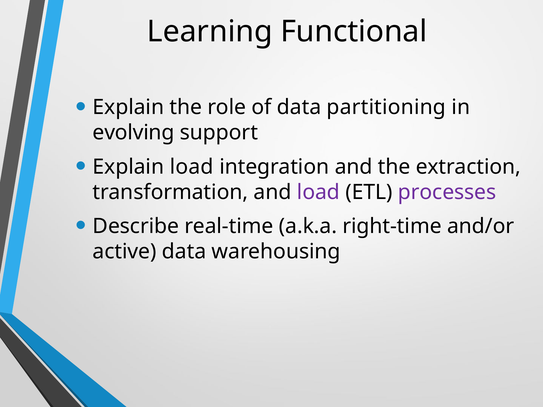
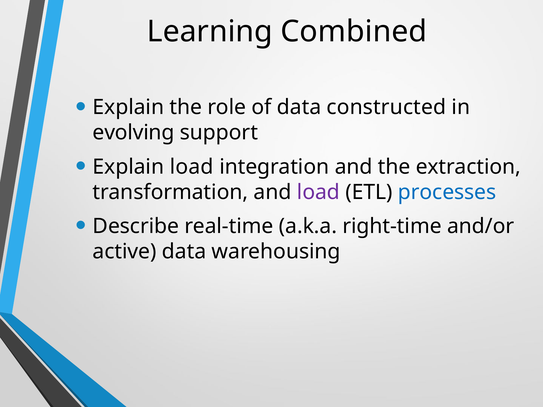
Functional: Functional -> Combined
partitioning: partitioning -> constructed
processes colour: purple -> blue
